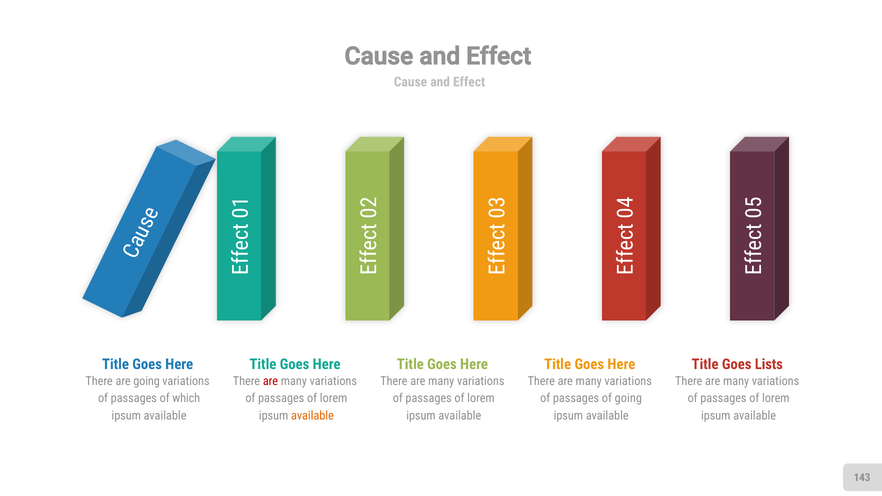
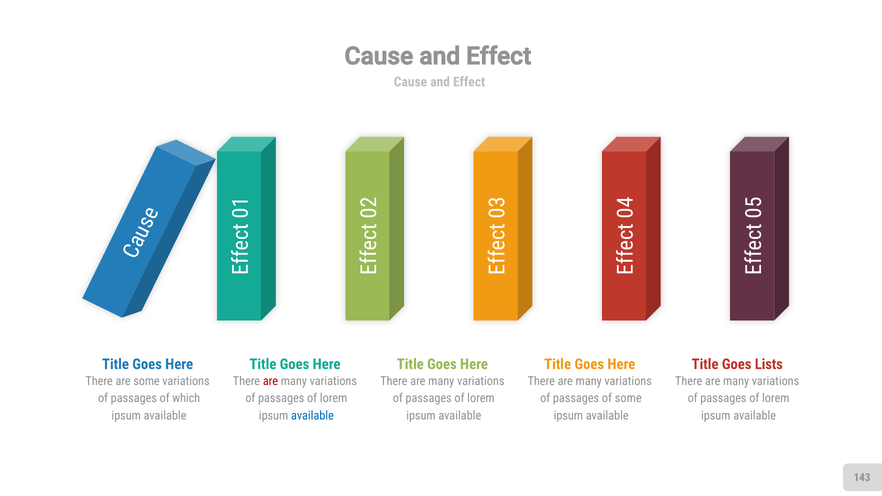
are going: going -> some
of going: going -> some
available at (312, 416) colour: orange -> blue
